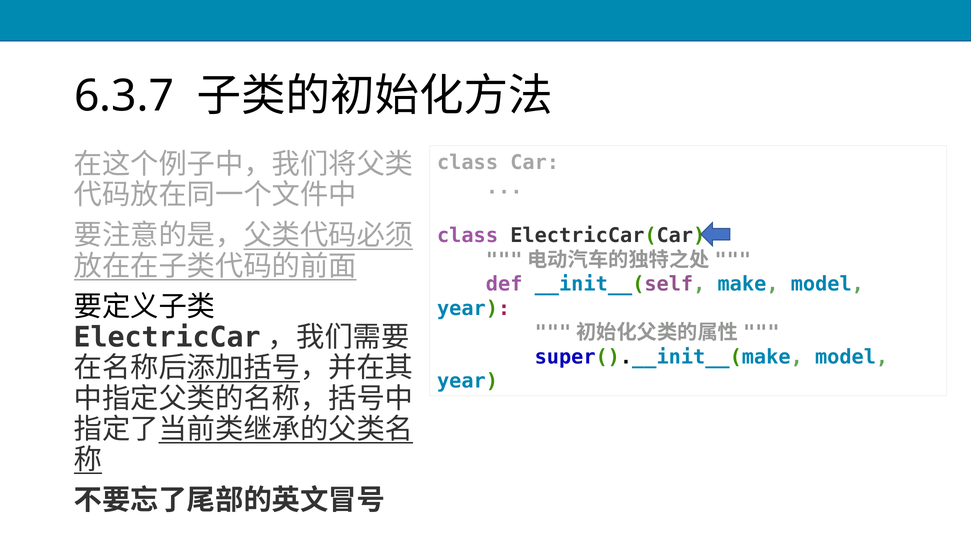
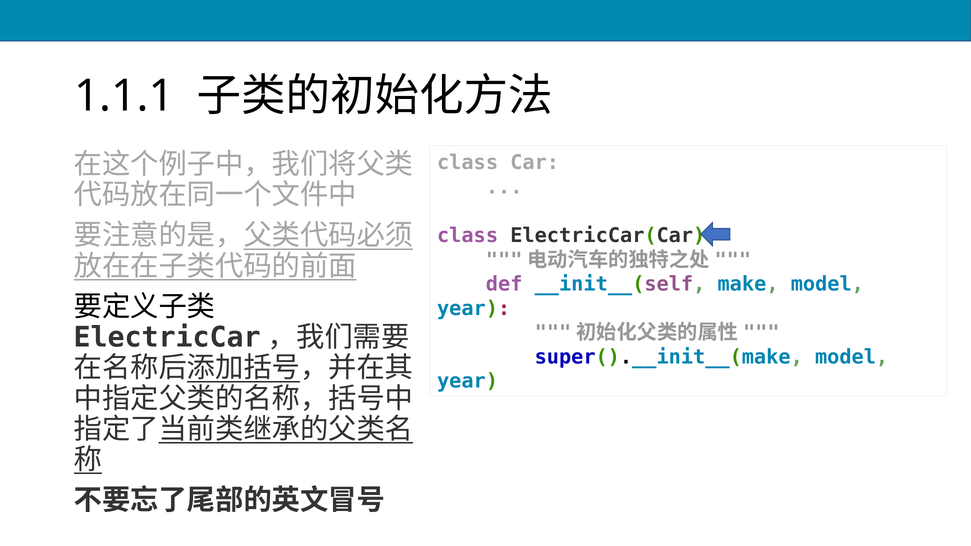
6.3.7: 6.3.7 -> 1.1.1
